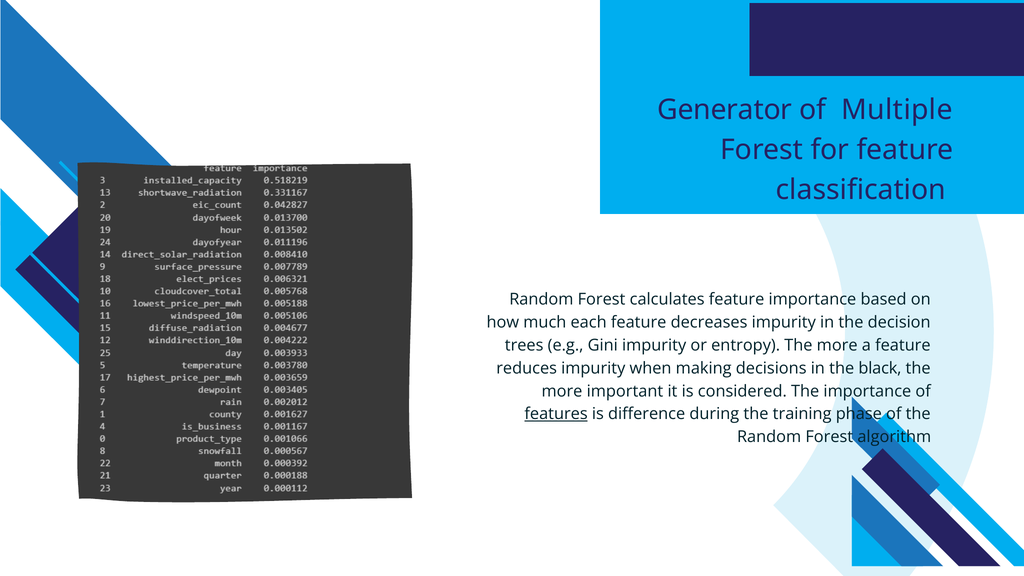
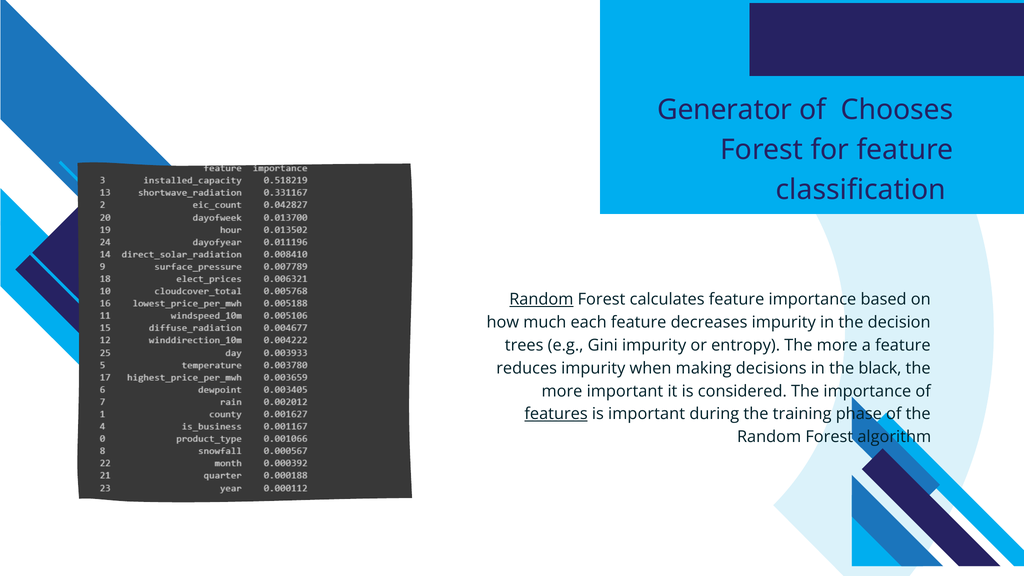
Multiple: Multiple -> Chooses
Random at (541, 300) underline: none -> present
is difference: difference -> important
